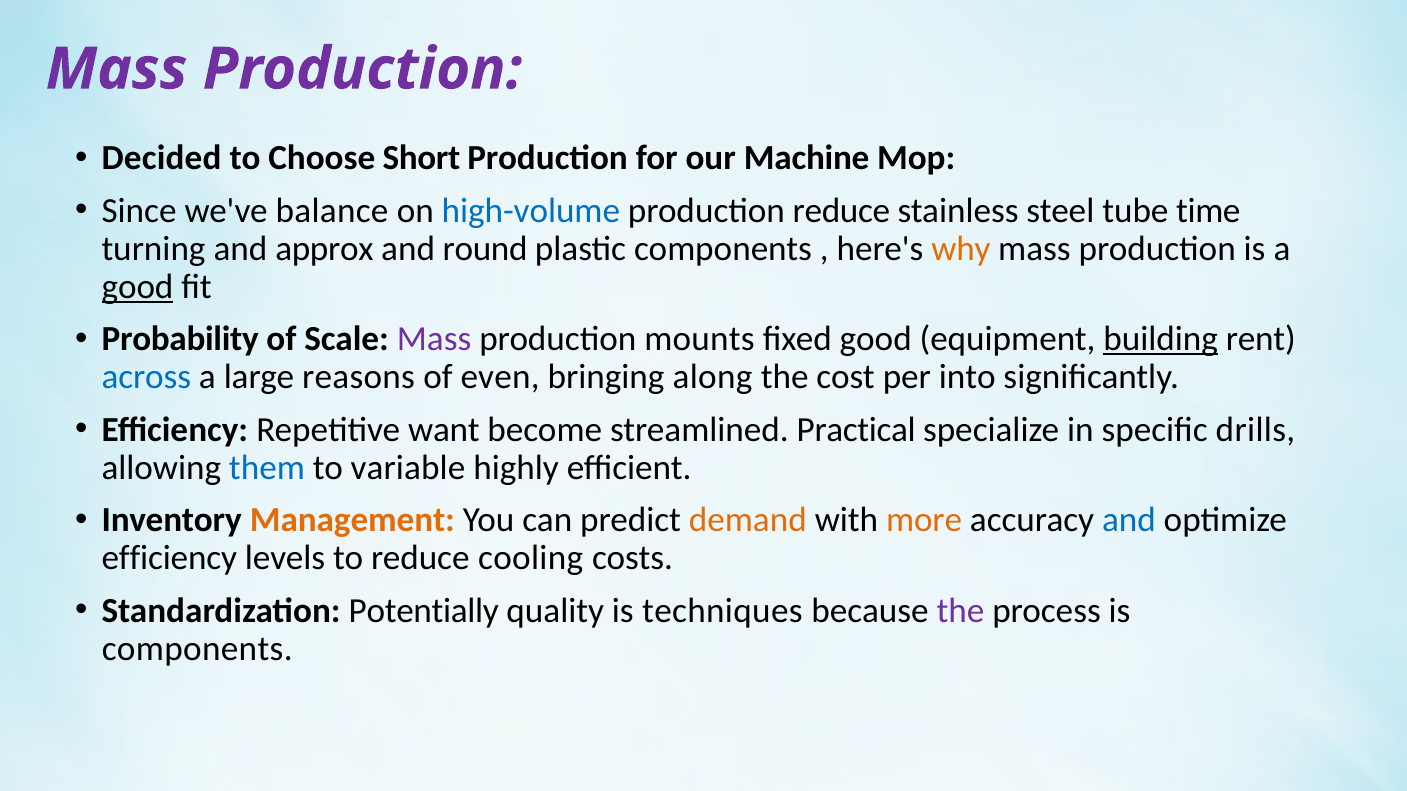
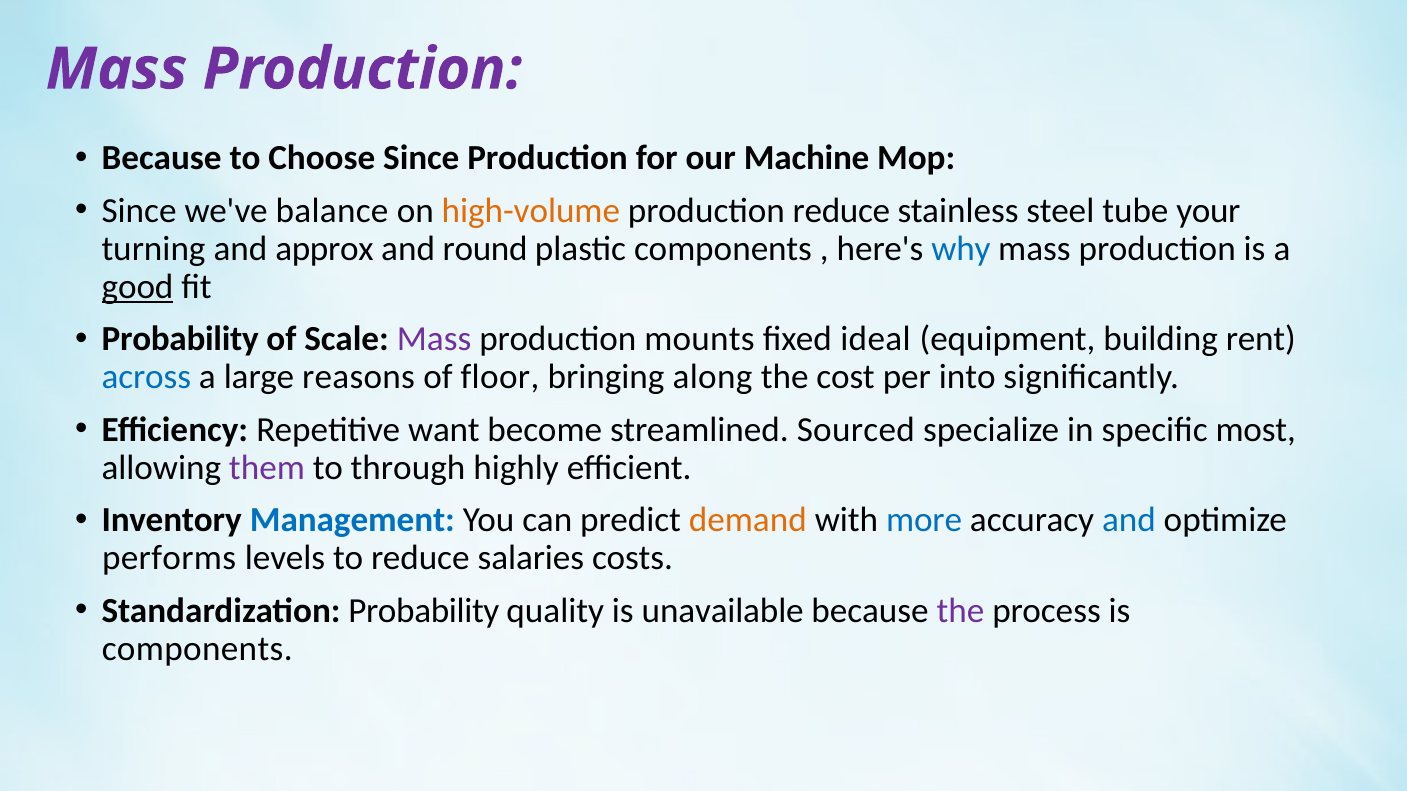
Decided at (162, 158): Decided -> Because
Choose Short: Short -> Since
high-volume colour: blue -> orange
time: time -> your
why colour: orange -> blue
fixed good: good -> ideal
building underline: present -> none
even: even -> floor
Practical: Practical -> Sourced
drills: drills -> most
them colour: blue -> purple
variable: variable -> through
Management colour: orange -> blue
more colour: orange -> blue
efficiency at (169, 558): efficiency -> performs
cooling: cooling -> salaries
Standardization Potentially: Potentially -> Probability
techniques: techniques -> unavailable
